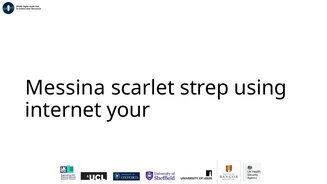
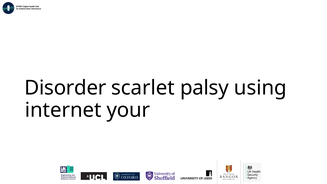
Messina: Messina -> Disorder
strep: strep -> palsy
